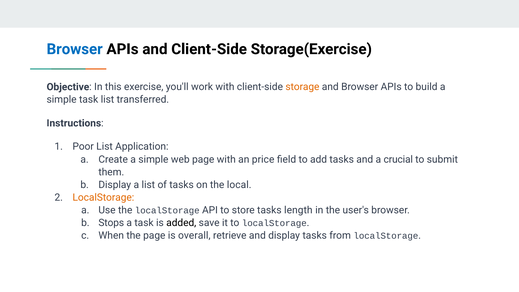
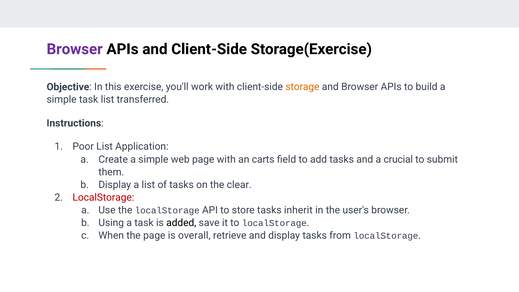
Browser at (75, 49) colour: blue -> purple
price: price -> carts
local: local -> clear
LocalStorage at (103, 197) colour: orange -> red
length: length -> inherit
Stops: Stops -> Using
